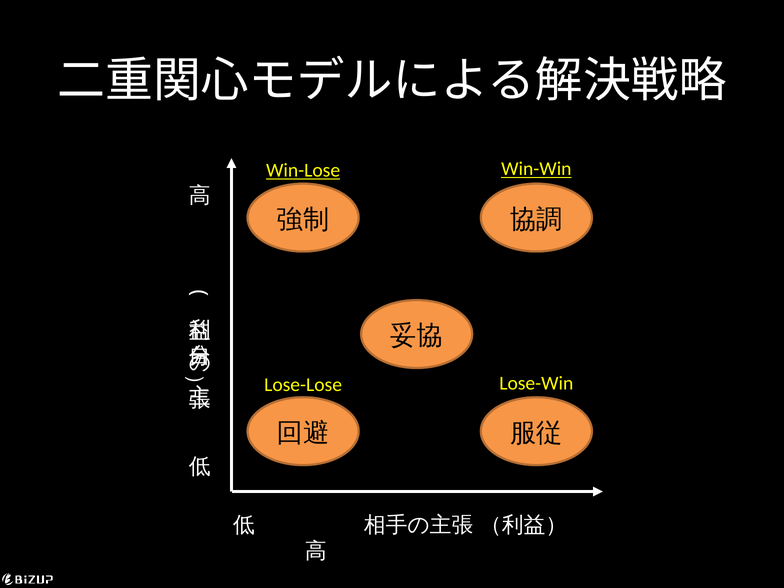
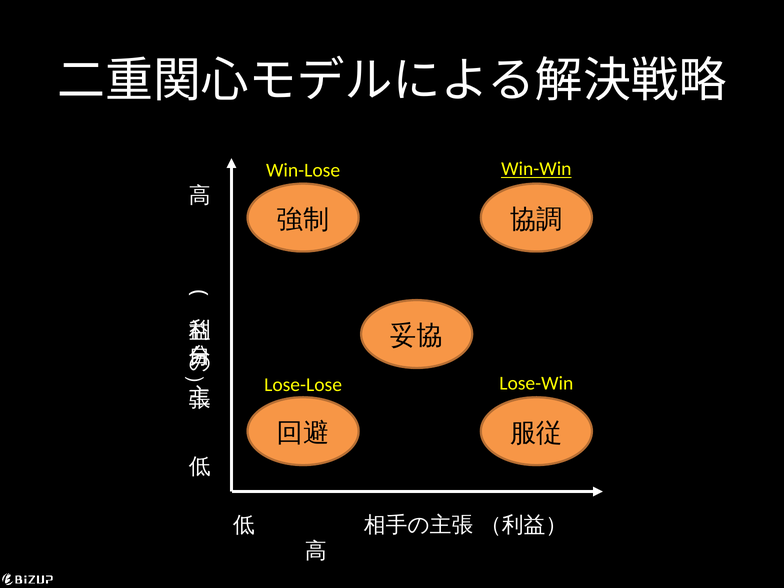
Win-Lose underline: present -> none
